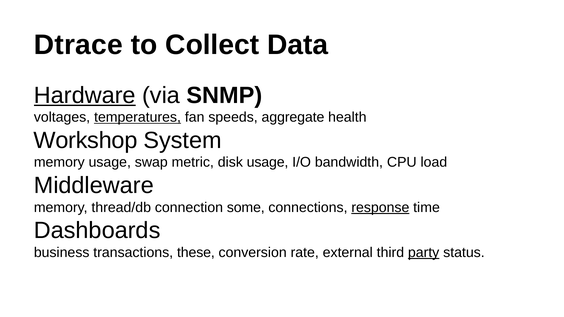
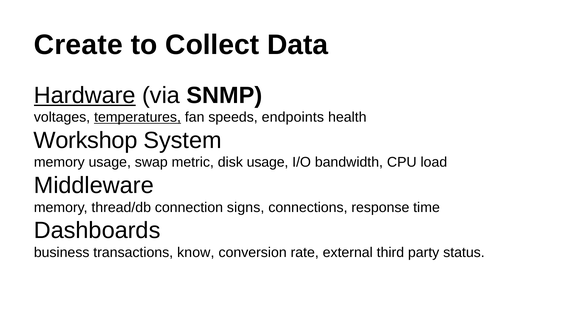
Dtrace: Dtrace -> Create
aggregate: aggregate -> endpoints
some: some -> signs
response underline: present -> none
these: these -> know
party underline: present -> none
